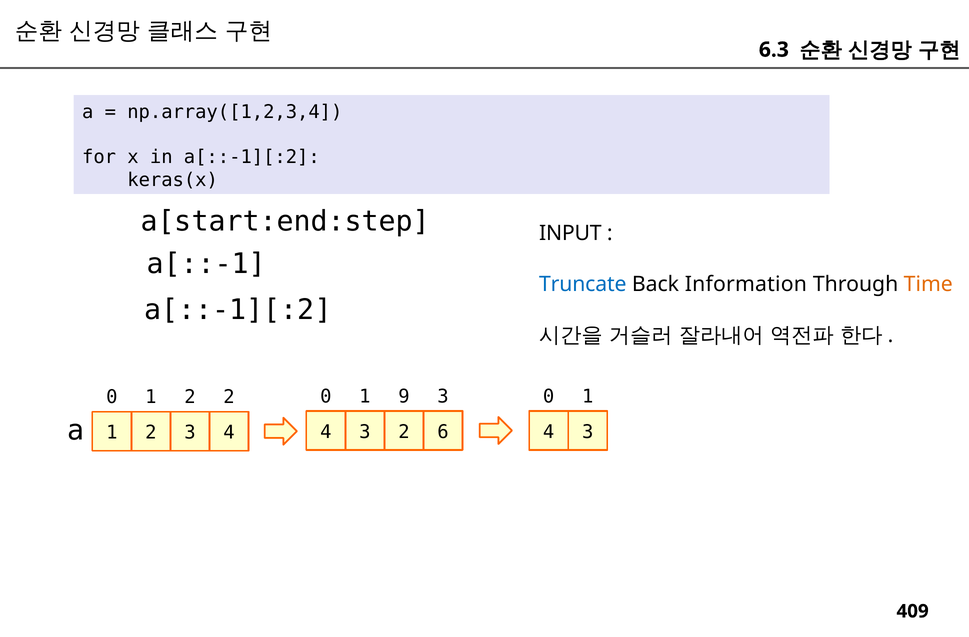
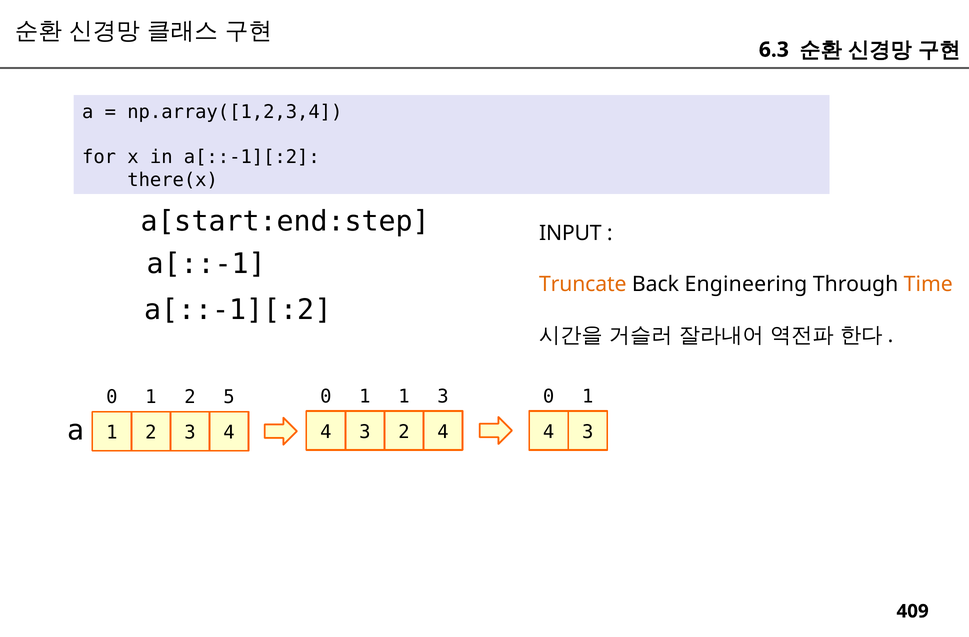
keras(x: keras(x -> there(x
Truncate colour: blue -> orange
Information: Information -> Engineering
1 9: 9 -> 1
2 2: 2 -> 5
2 6: 6 -> 4
